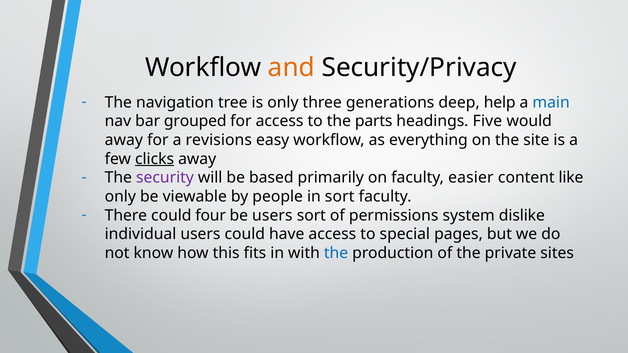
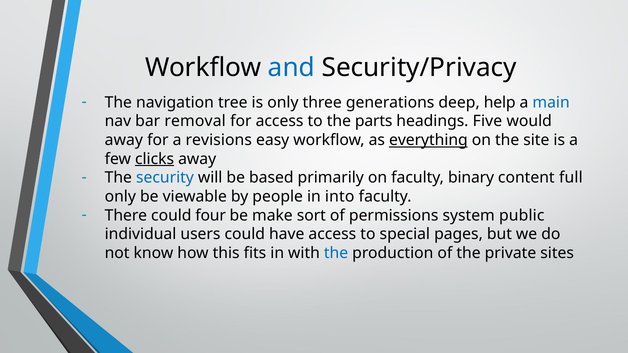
and colour: orange -> blue
grouped: grouped -> removal
everything underline: none -> present
security colour: purple -> blue
easier: easier -> binary
like: like -> full
in sort: sort -> into
be users: users -> make
dislike: dislike -> public
